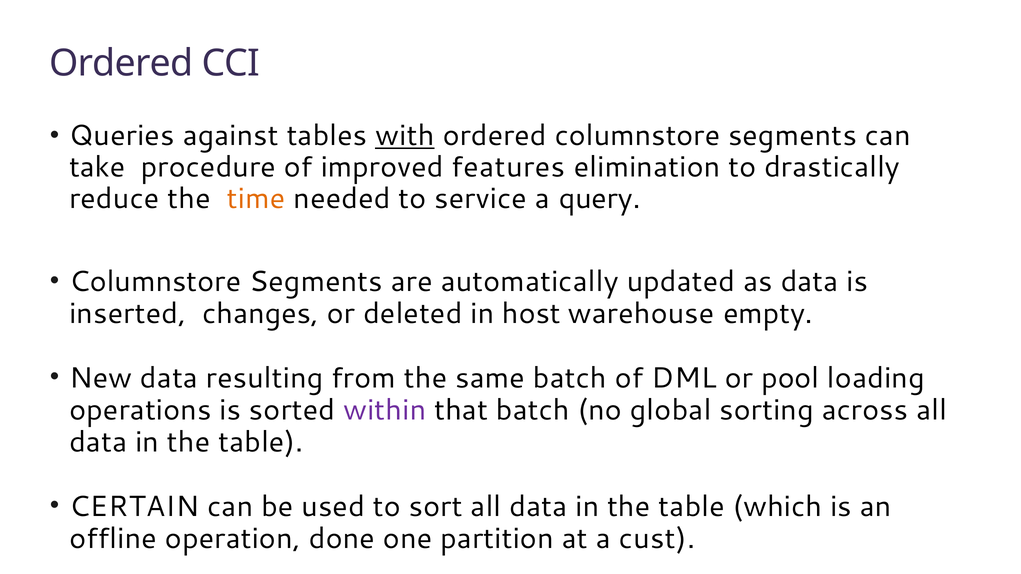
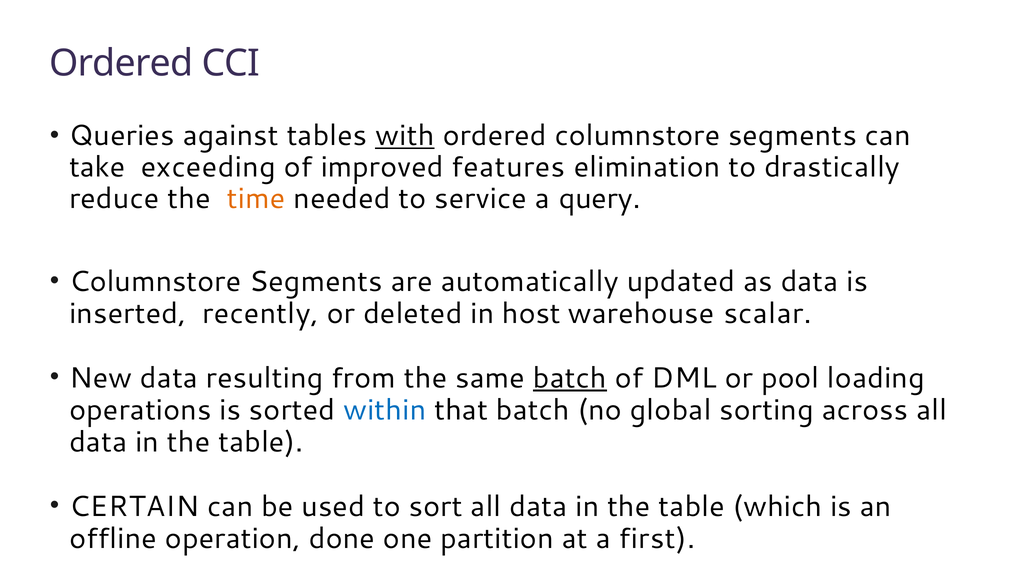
procedure: procedure -> exceeding
changes: changes -> recently
empty: empty -> scalar
batch at (570, 378) underline: none -> present
within colour: purple -> blue
cust: cust -> first
